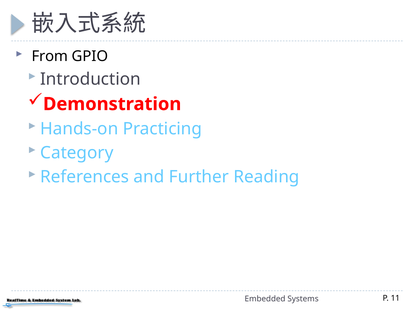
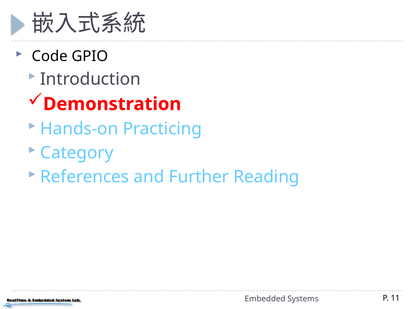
From: From -> Code
